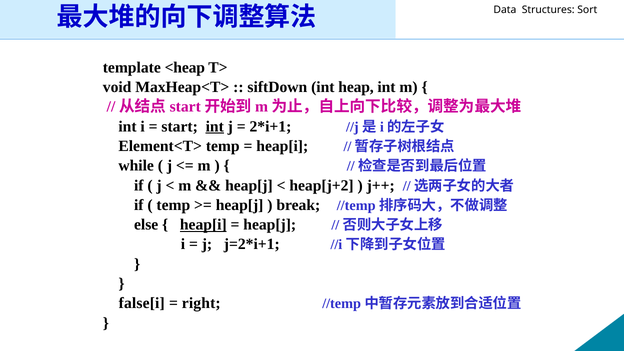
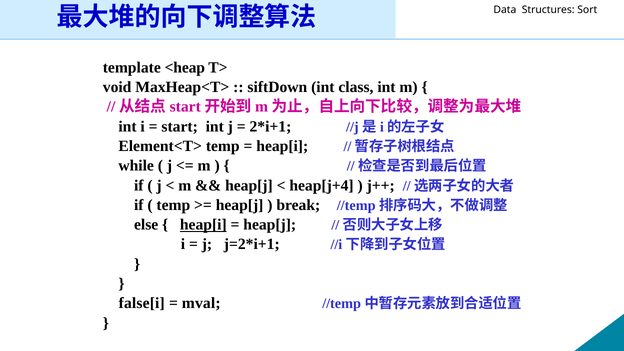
heap: heap -> class
int at (215, 126) underline: present -> none
heap[j+2: heap[j+2 -> heap[j+4
right: right -> mval
